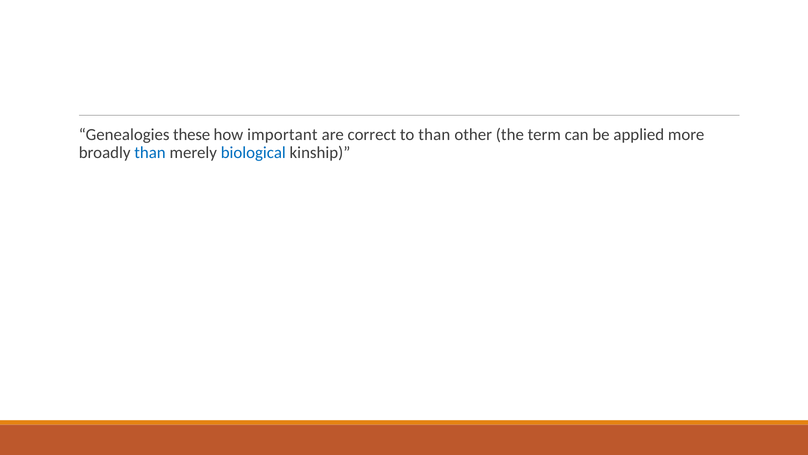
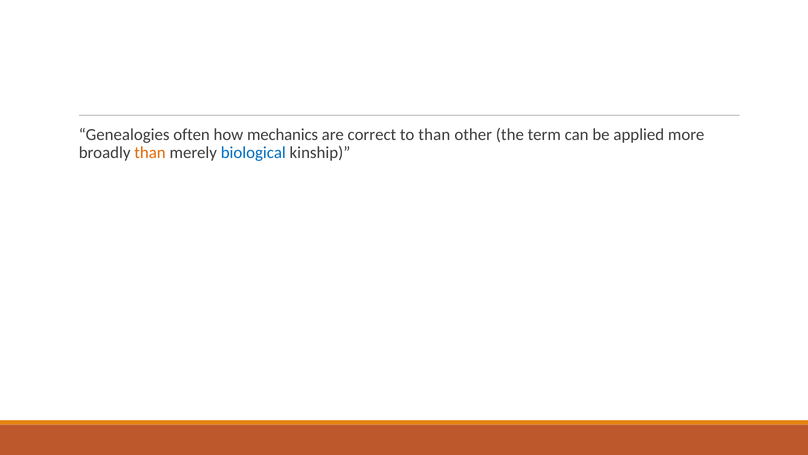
these: these -> often
important: important -> mechanics
than at (150, 153) colour: blue -> orange
